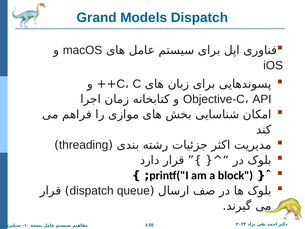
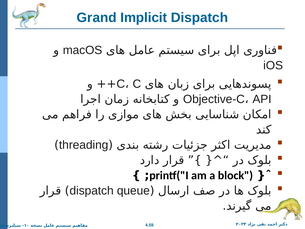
Models: Models -> Implicit
